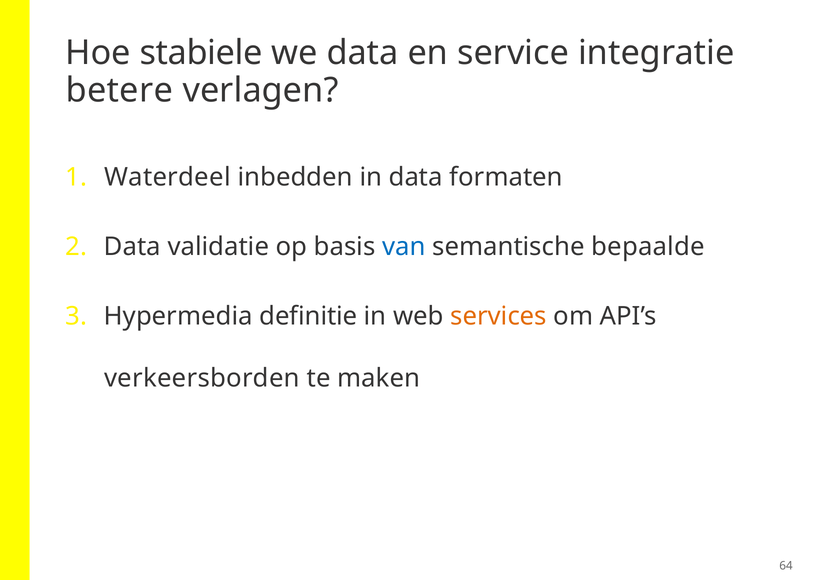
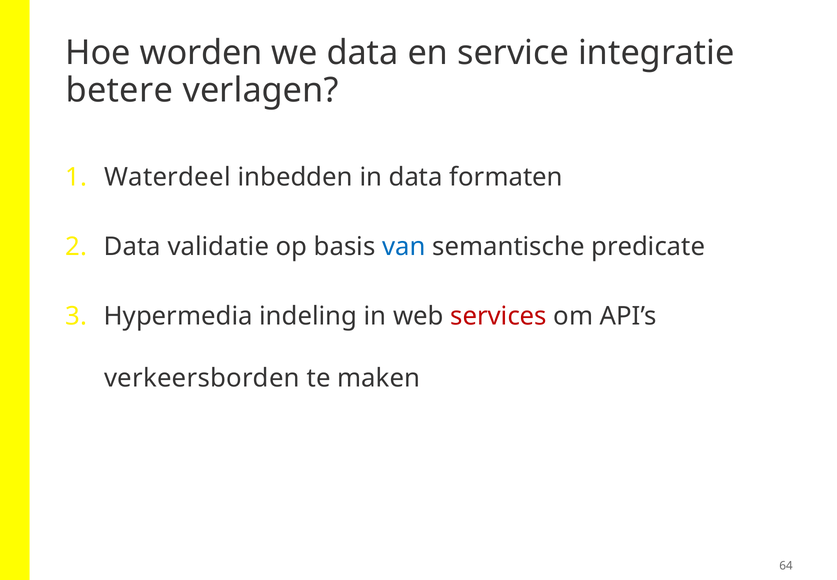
stabiele: stabiele -> worden
bepaalde: bepaalde -> predicate
definitie: definitie -> indeling
services colour: orange -> red
